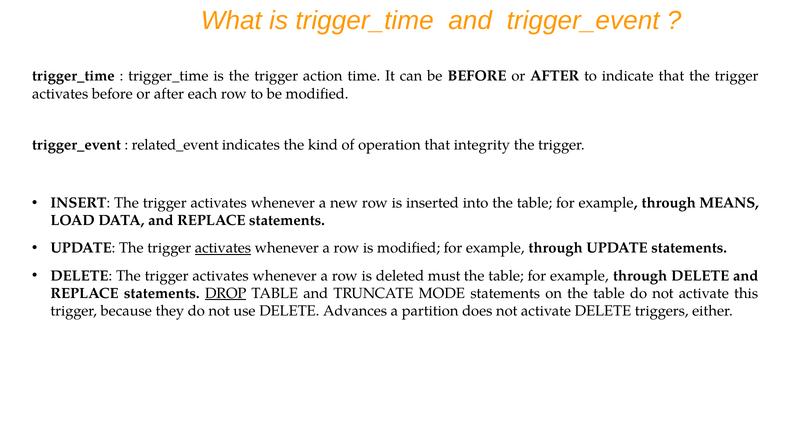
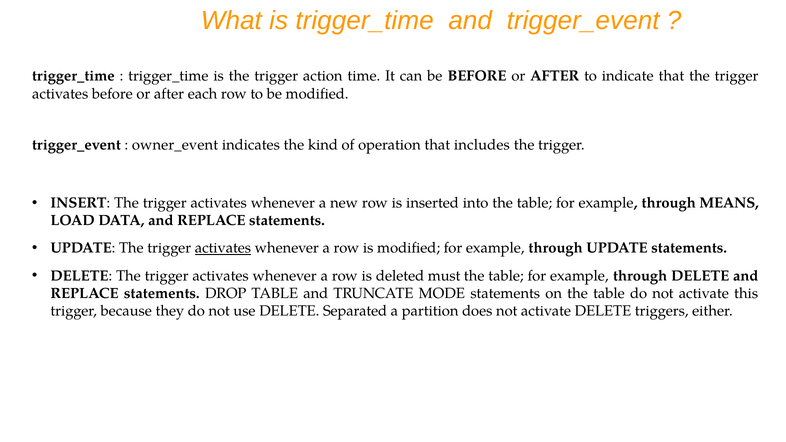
related_event: related_event -> owner_event
integrity: integrity -> includes
DROP underline: present -> none
Advances: Advances -> Separated
